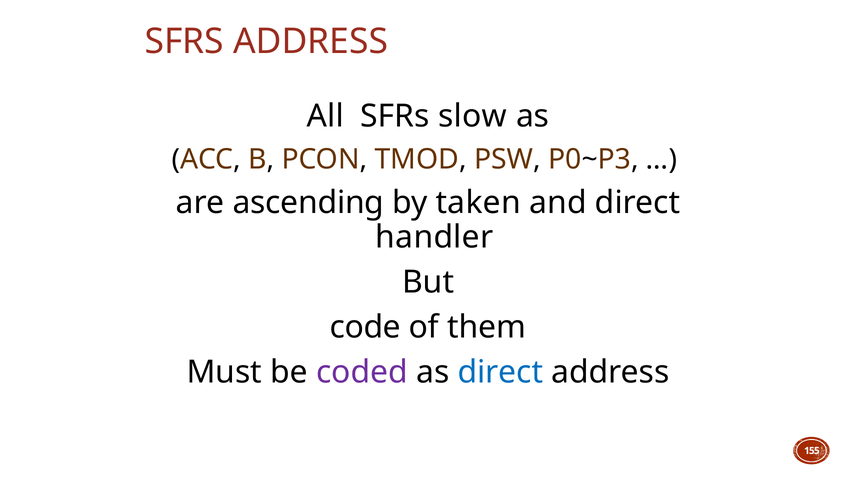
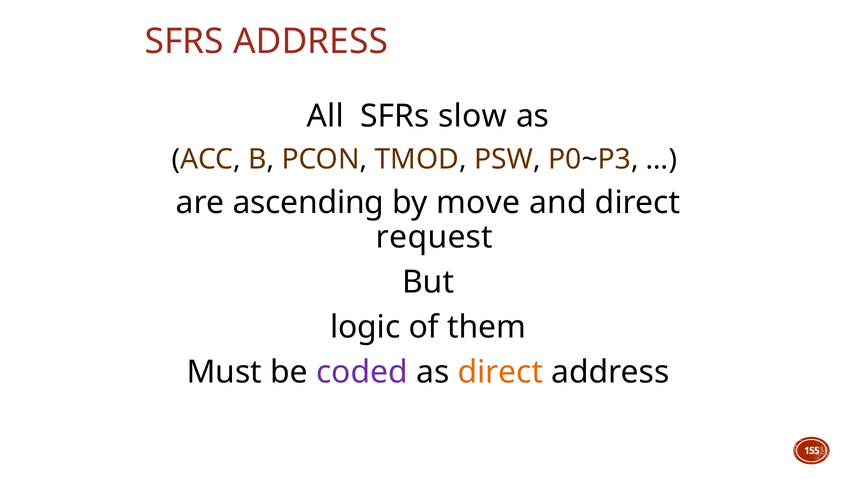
taken: taken -> move
handler: handler -> request
code: code -> logic
direct at (500, 372) colour: blue -> orange
